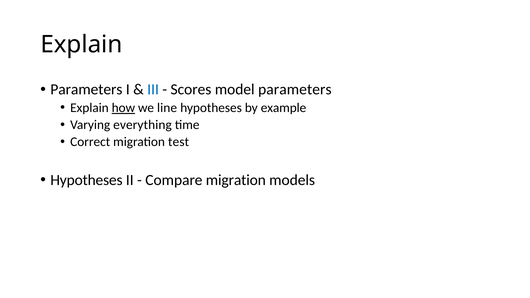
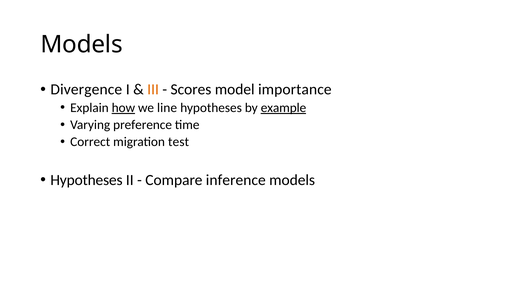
Explain at (81, 45): Explain -> Models
Parameters at (86, 90): Parameters -> Divergence
III colour: blue -> orange
model parameters: parameters -> importance
example underline: none -> present
everything: everything -> preference
Compare migration: migration -> inference
